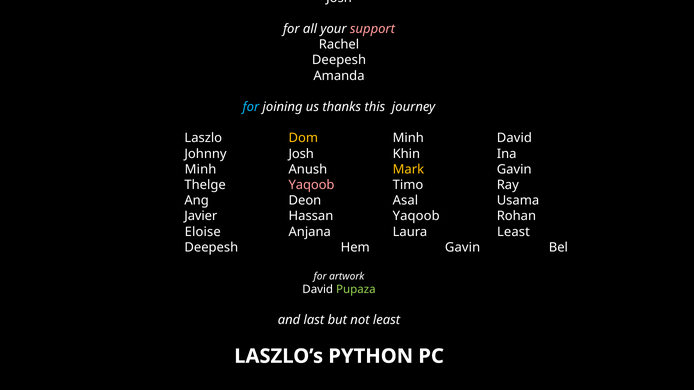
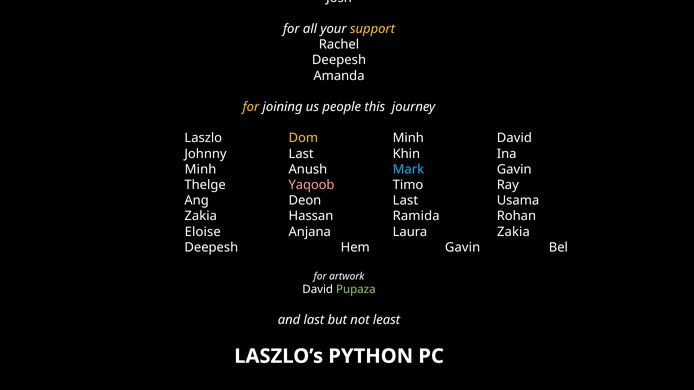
support colour: pink -> yellow
for at (251, 107) colour: light blue -> yellow
us thanks: thanks -> people
Johnny Josh: Josh -> Last
Mark colour: yellow -> light blue
Deon Asal: Asal -> Last
Javier at (201, 216): Javier -> Zakia
Hassan Yaqoob: Yaqoob -> Ramida
Laura Least: Least -> Zakia
